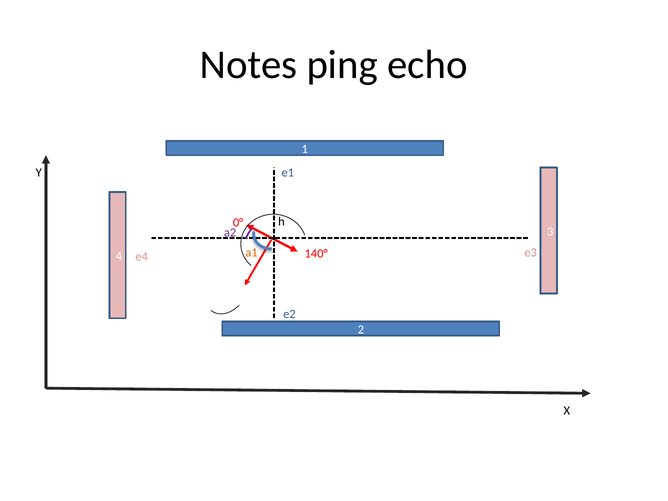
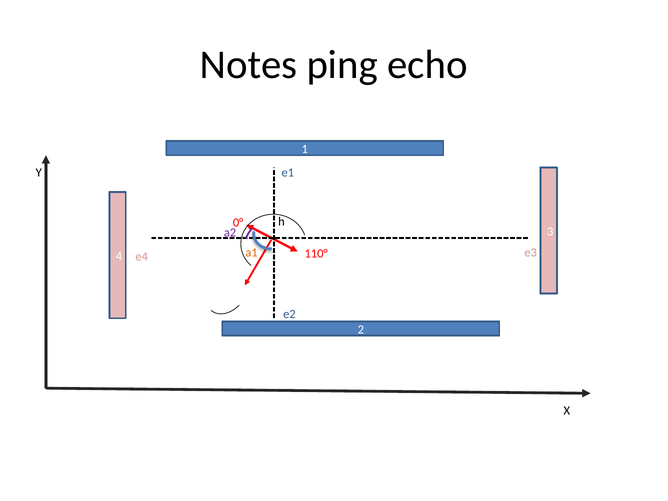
140°: 140° -> 110°
